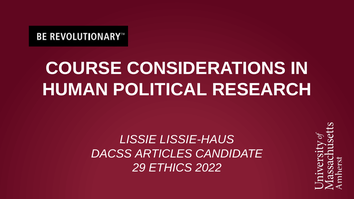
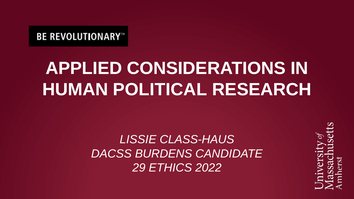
COURSE: COURSE -> APPLIED
LISSIE-HAUS: LISSIE-HAUS -> CLASS-HAUS
ARTICLES: ARTICLES -> BURDENS
